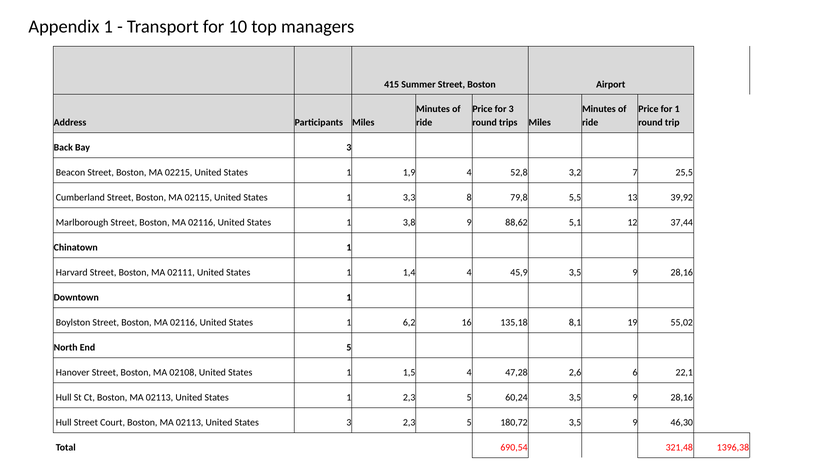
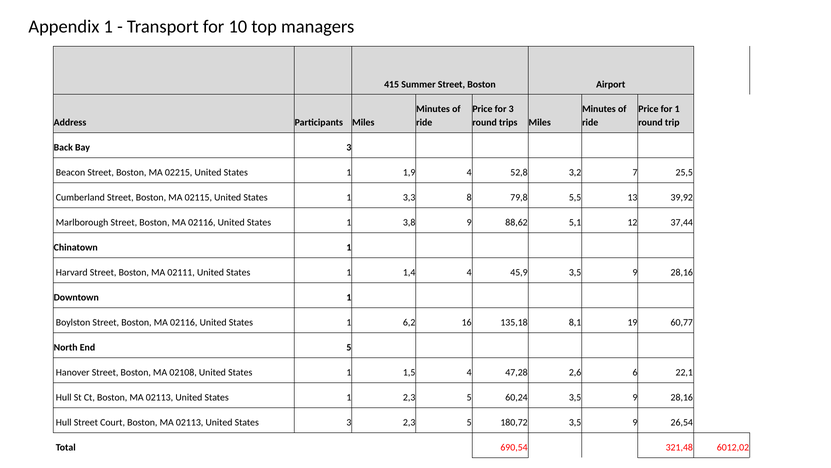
55,02: 55,02 -> 60,77
46,30: 46,30 -> 26,54
1396,38: 1396,38 -> 6012,02
